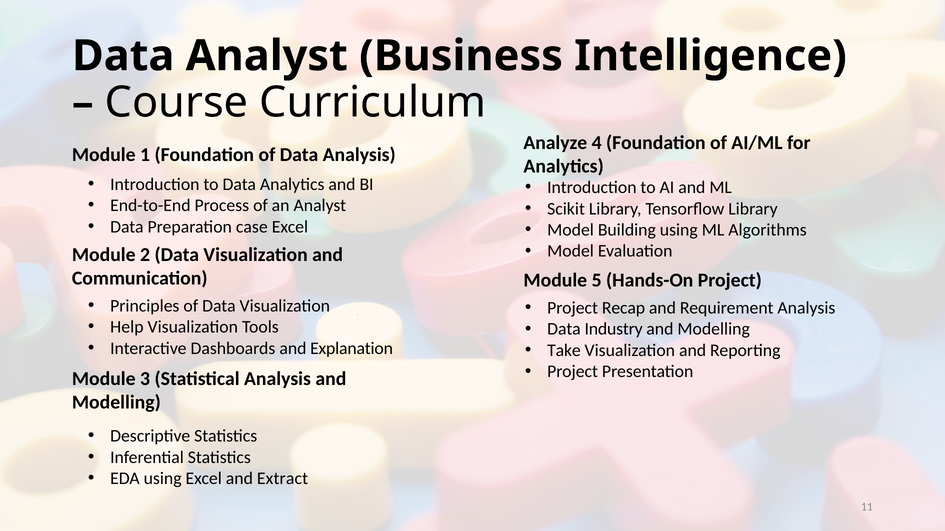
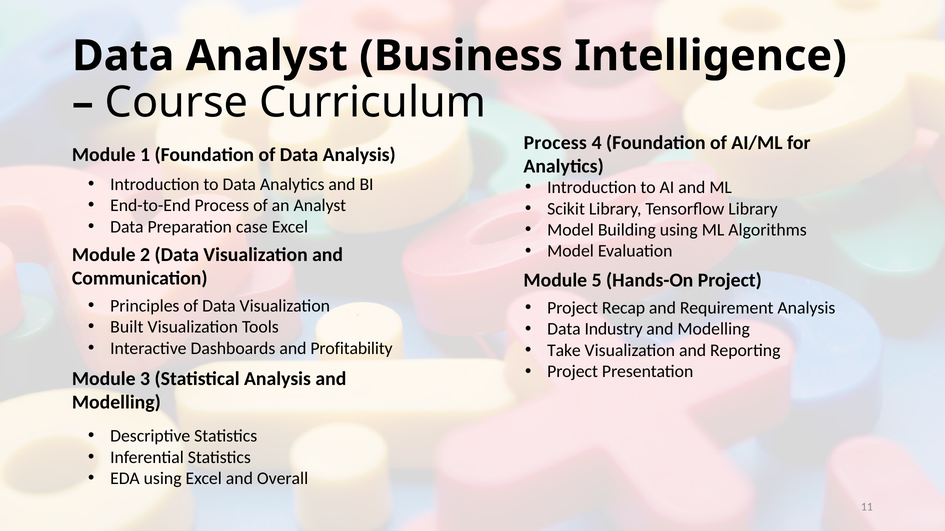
Analyze at (555, 143): Analyze -> Process
Help: Help -> Built
Explanation: Explanation -> Profitability
Extract: Extract -> Overall
